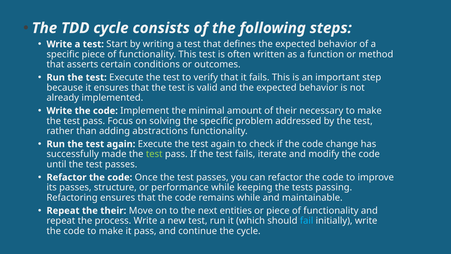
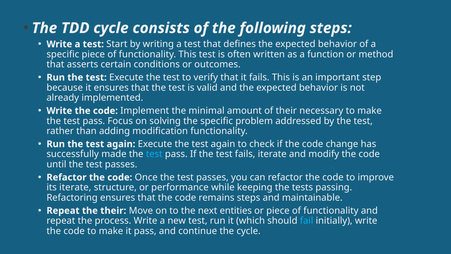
abstractions: abstractions -> modification
test at (154, 154) colour: light green -> light blue
its passes: passes -> iterate
remains while: while -> steps
